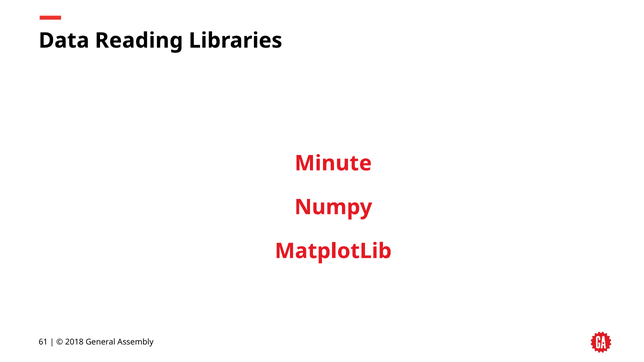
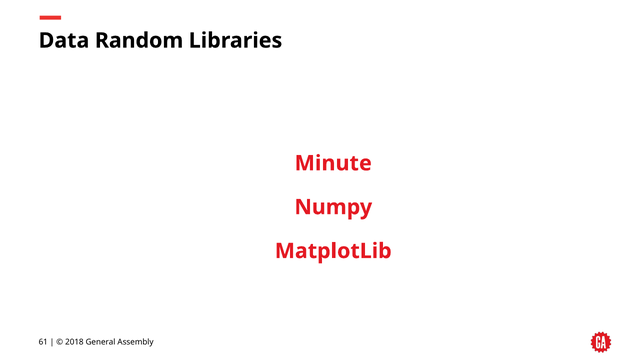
Reading: Reading -> Random
